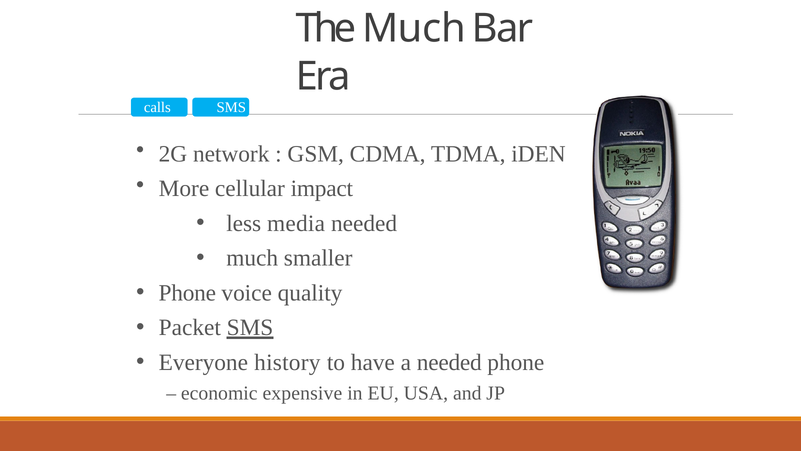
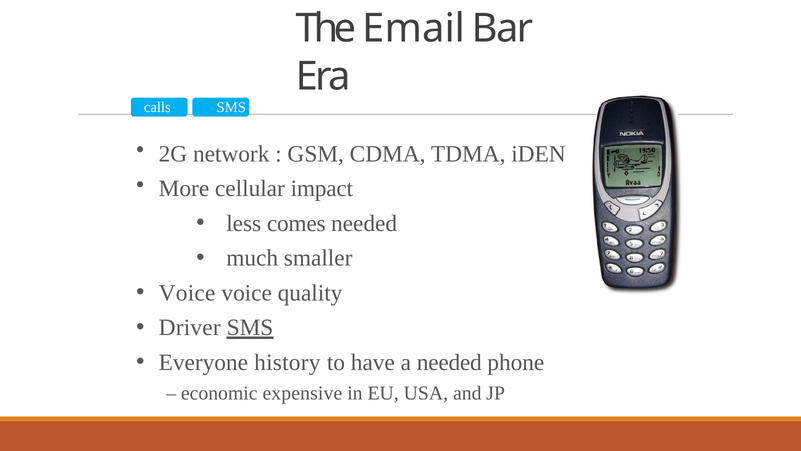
The Much: Much -> Email
media: media -> comes
Phone at (187, 293): Phone -> Voice
Packet: Packet -> Driver
